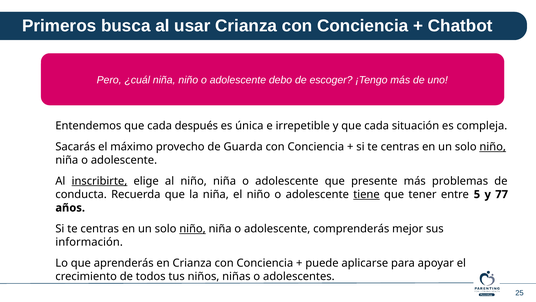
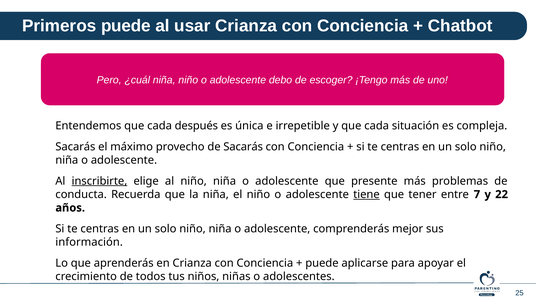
Primeros busca: busca -> puede
de Guarda: Guarda -> Sacarás
niño at (493, 146) underline: present -> none
5: 5 -> 7
77: 77 -> 22
niño at (193, 228) underline: present -> none
